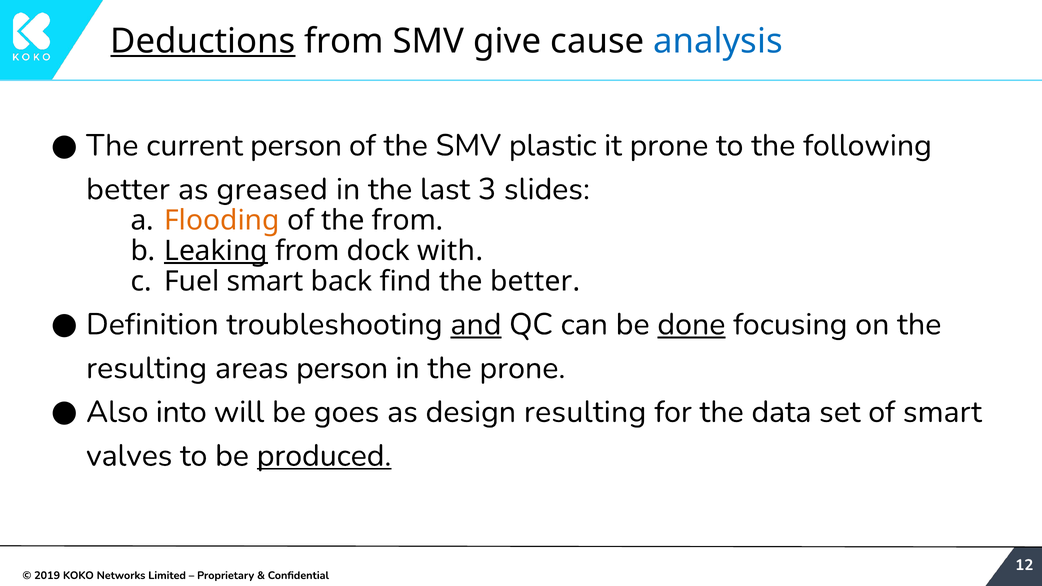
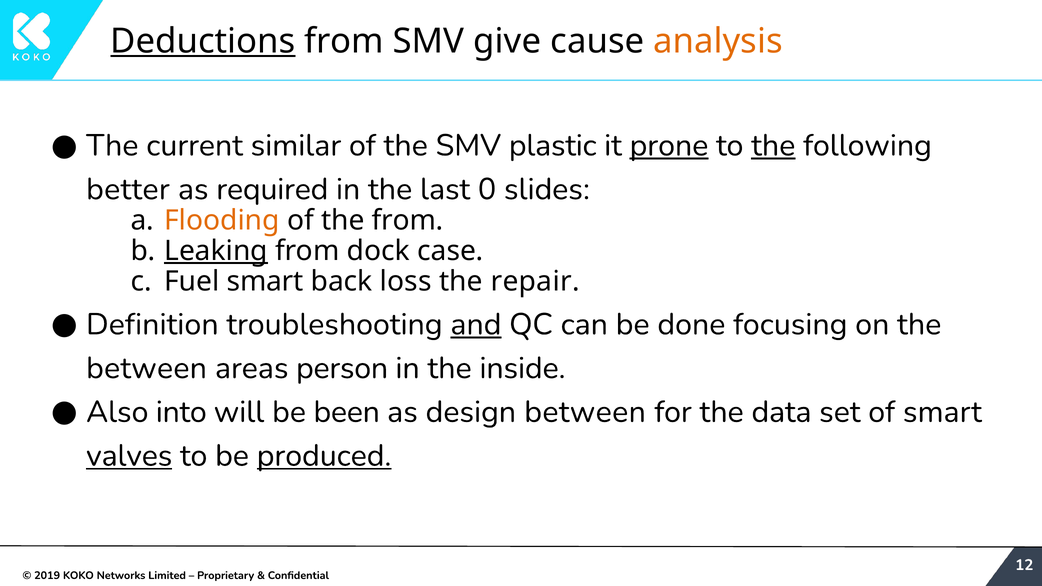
analysis colour: blue -> orange
current person: person -> similar
prone at (669, 145) underline: none -> present
the at (773, 145) underline: none -> present
greased: greased -> required
3: 3 -> 0
with: with -> case
find: find -> loss
the better: better -> repair
done underline: present -> none
resulting at (147, 368): resulting -> between
the prone: prone -> inside
goes: goes -> been
design resulting: resulting -> between
valves underline: none -> present
